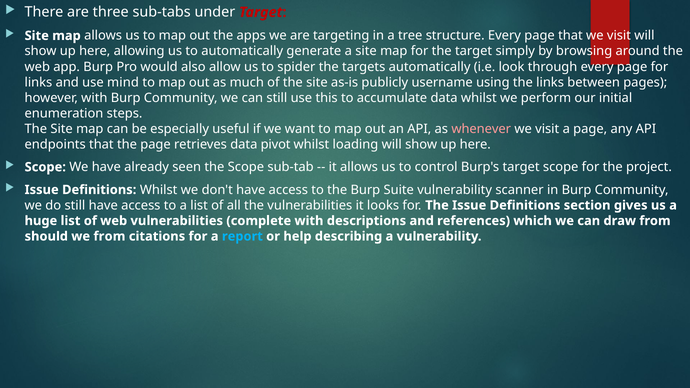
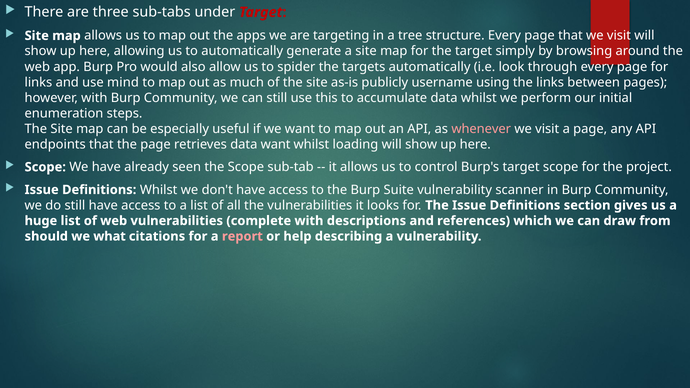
data pivot: pivot -> want
we from: from -> what
report colour: light blue -> pink
